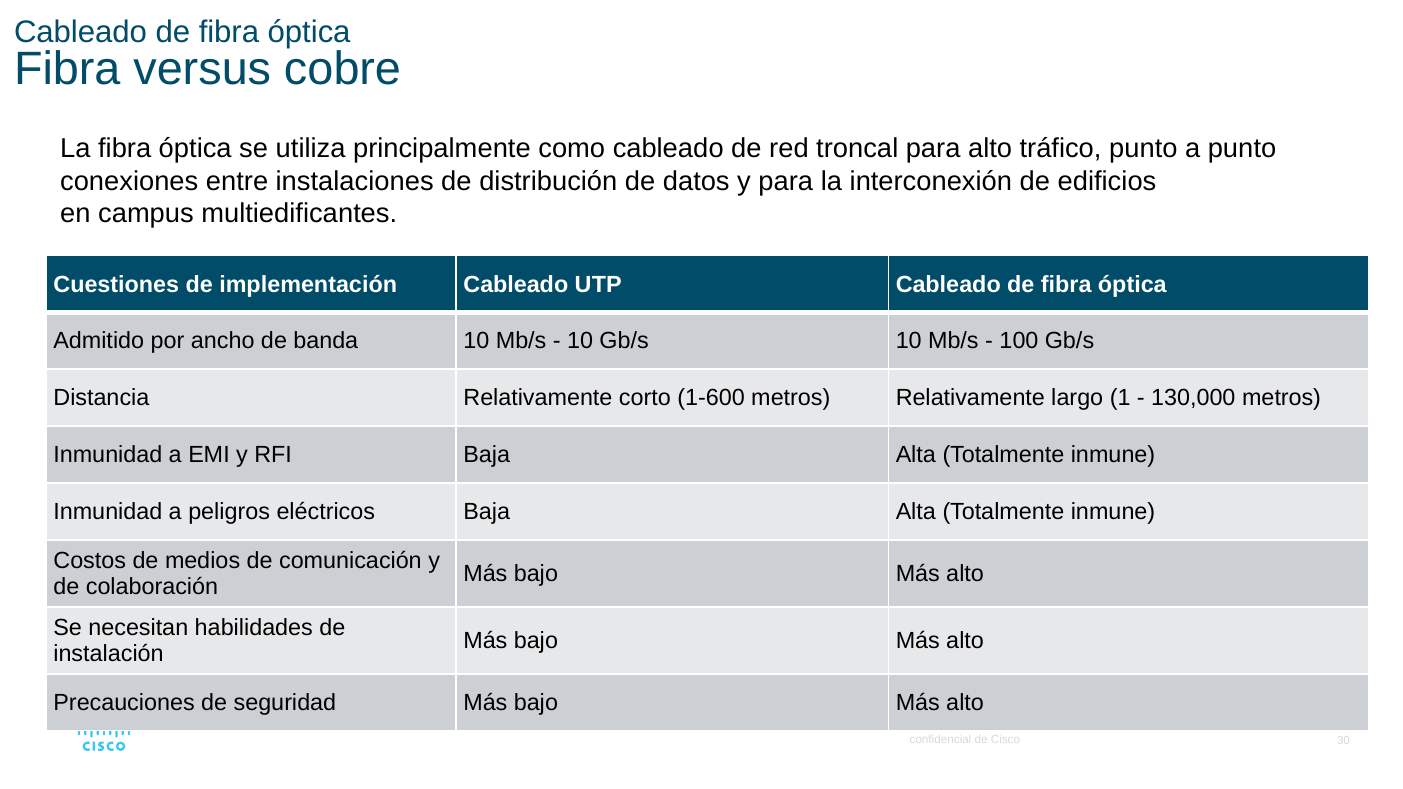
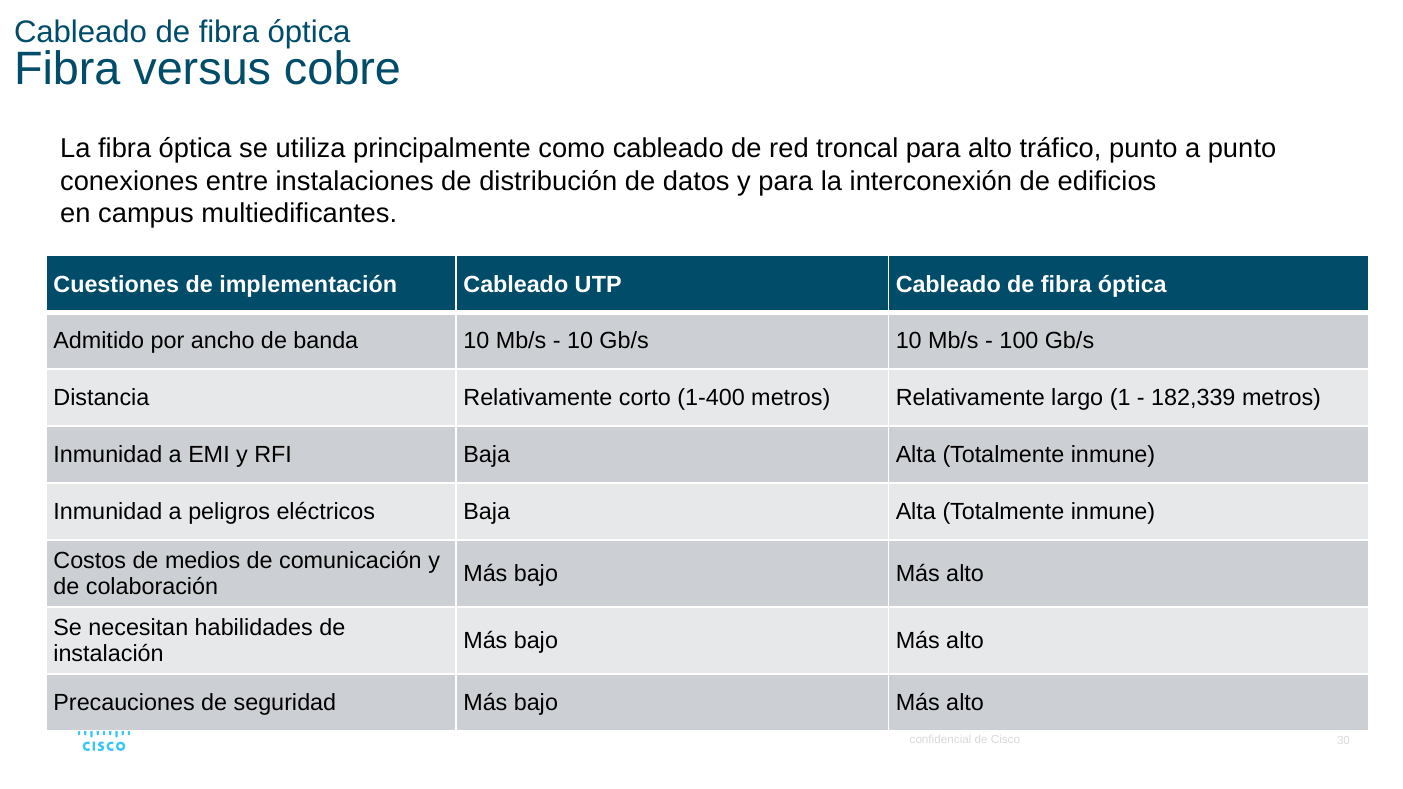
1-600: 1-600 -> 1-400
130,000: 130,000 -> 182,339
